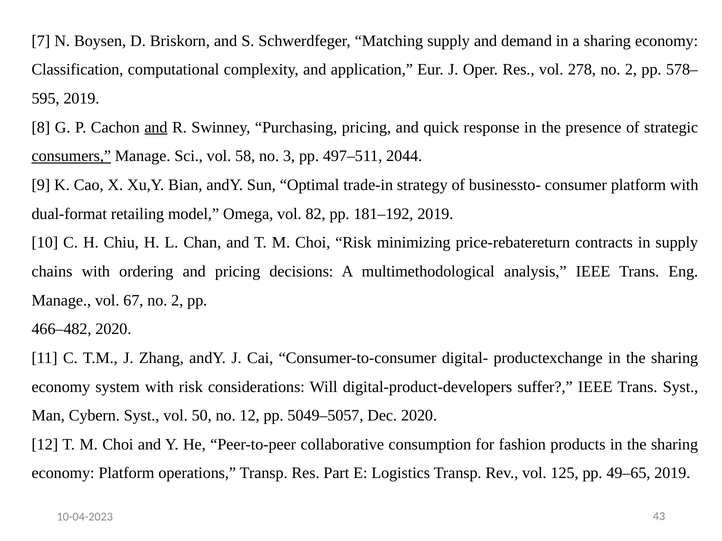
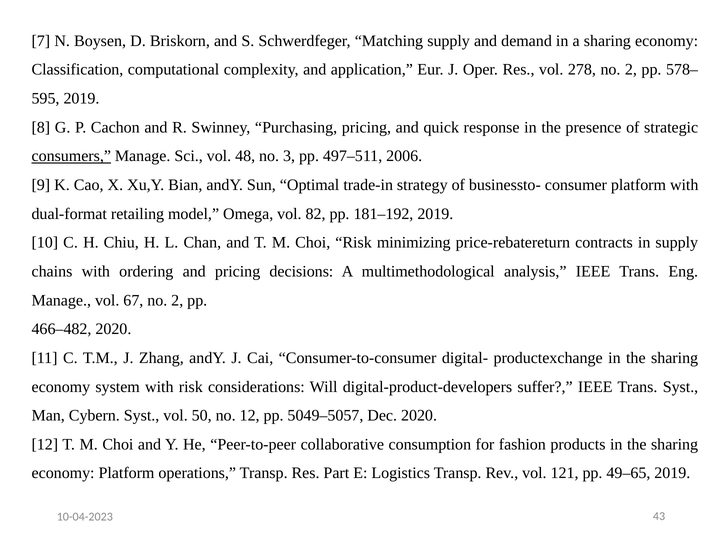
and at (156, 127) underline: present -> none
58: 58 -> 48
2044: 2044 -> 2006
125: 125 -> 121
